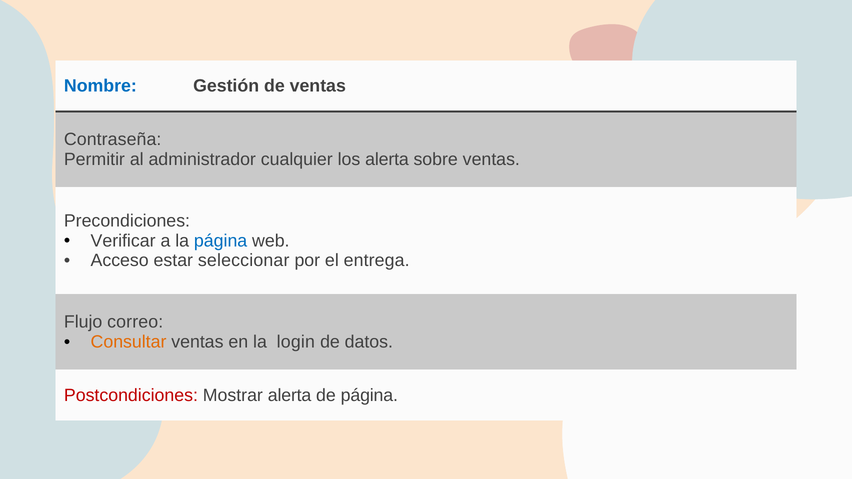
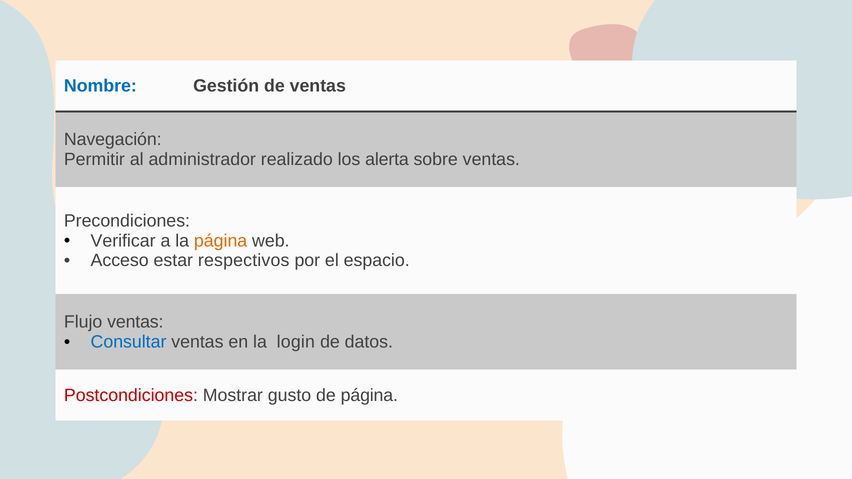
Contraseña: Contraseña -> Navegación
cualquier: cualquier -> realizado
página at (221, 241) colour: blue -> orange
seleccionar: seleccionar -> respectivos
entrega: entrega -> espacio
Flujo correo: correo -> ventas
Consultar colour: orange -> blue
Mostrar alerta: alerta -> gusto
